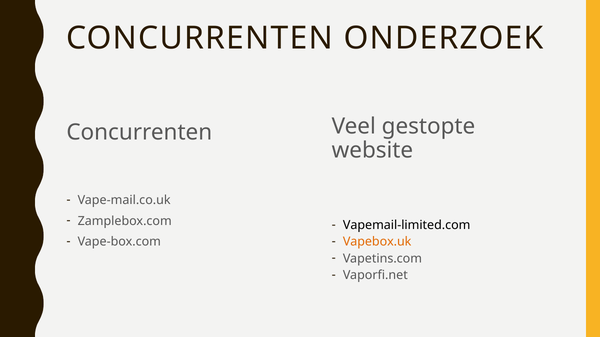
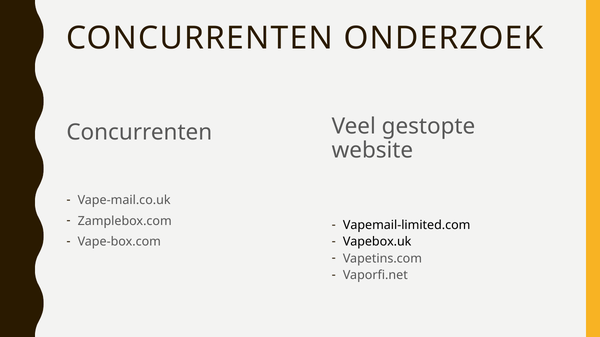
Vapebox.uk colour: orange -> black
